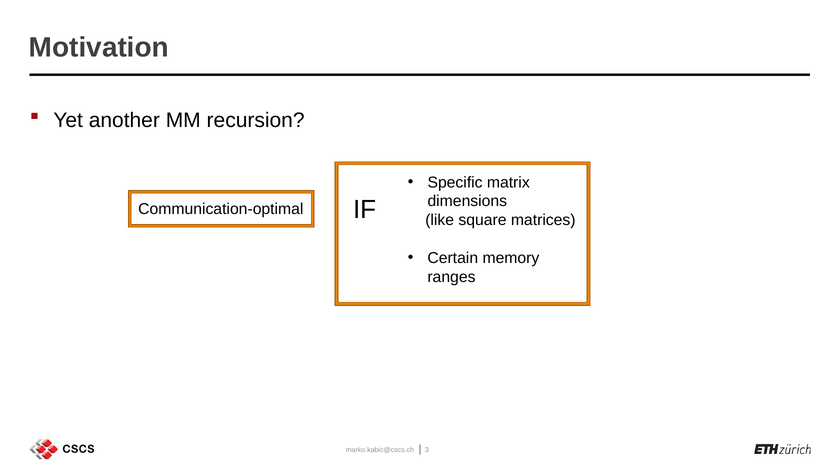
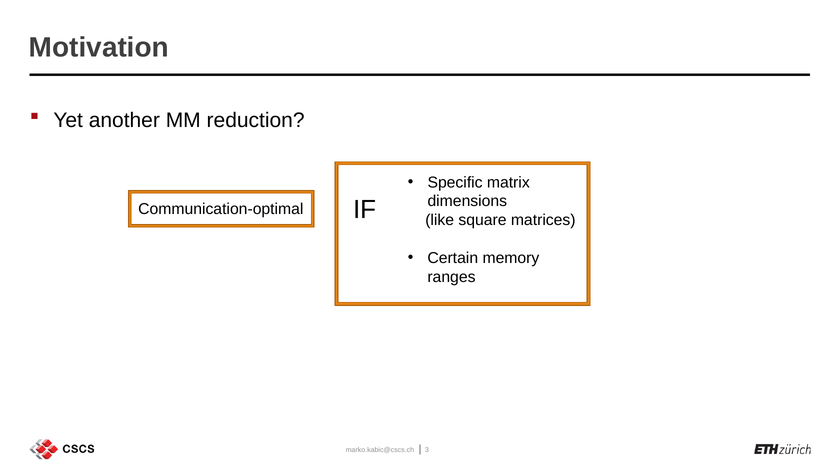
recursion: recursion -> reduction
